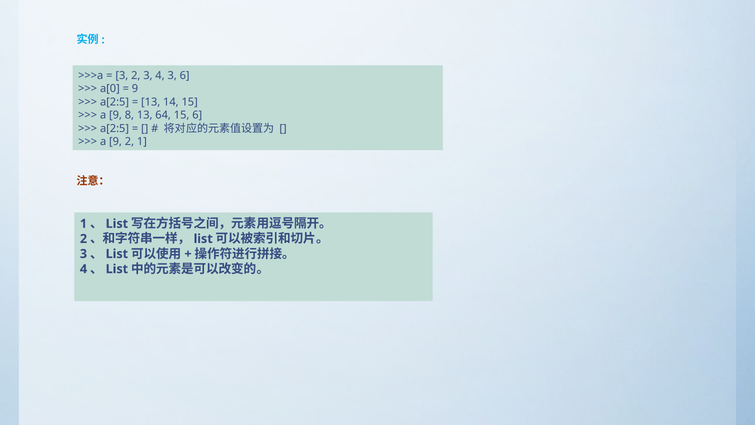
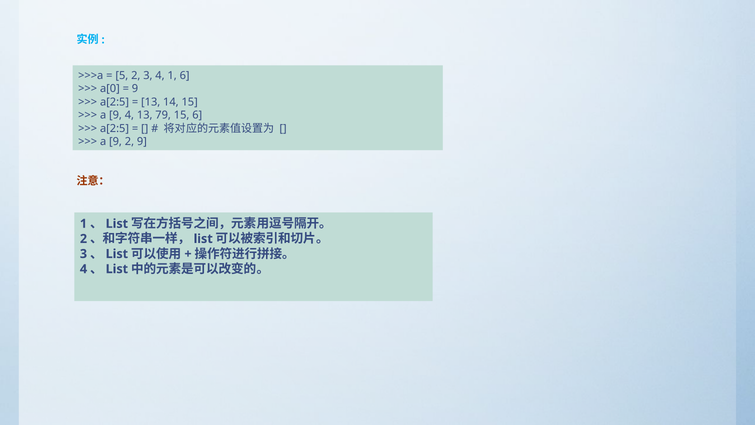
3 at (122, 75): 3 -> 5
4 3: 3 -> 1
9 8: 8 -> 4
64: 64 -> 79
2 1: 1 -> 9
